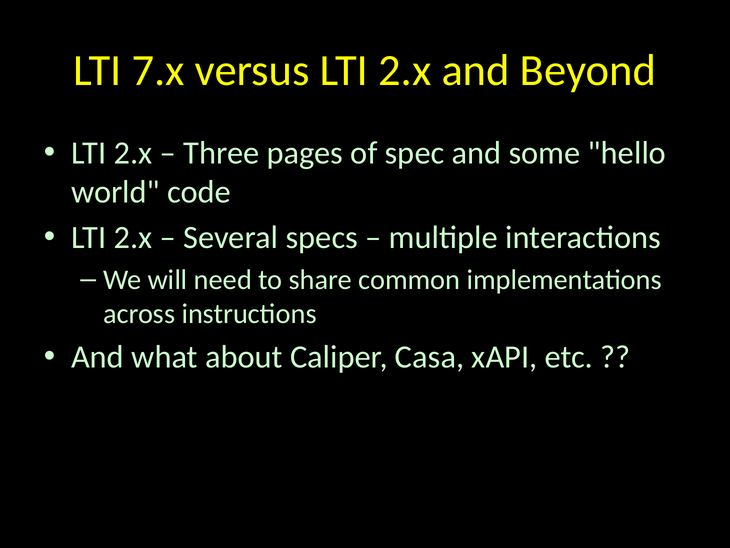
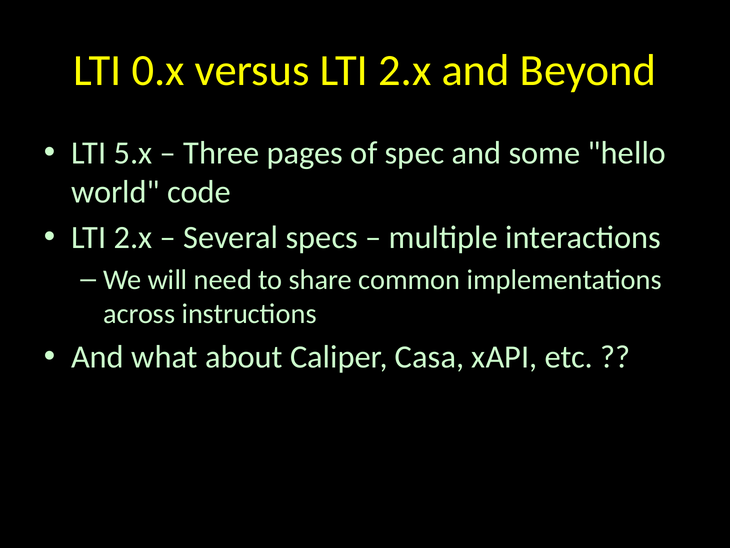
7.x: 7.x -> 0.x
2.x at (133, 153): 2.x -> 5.x
